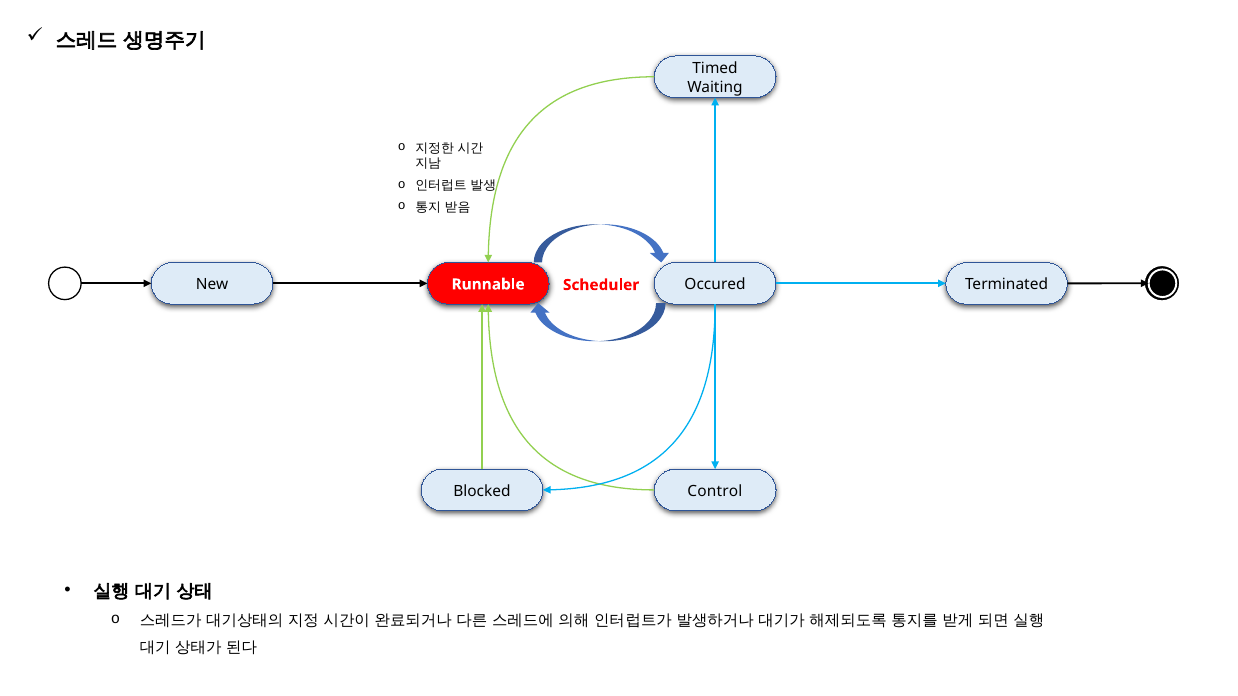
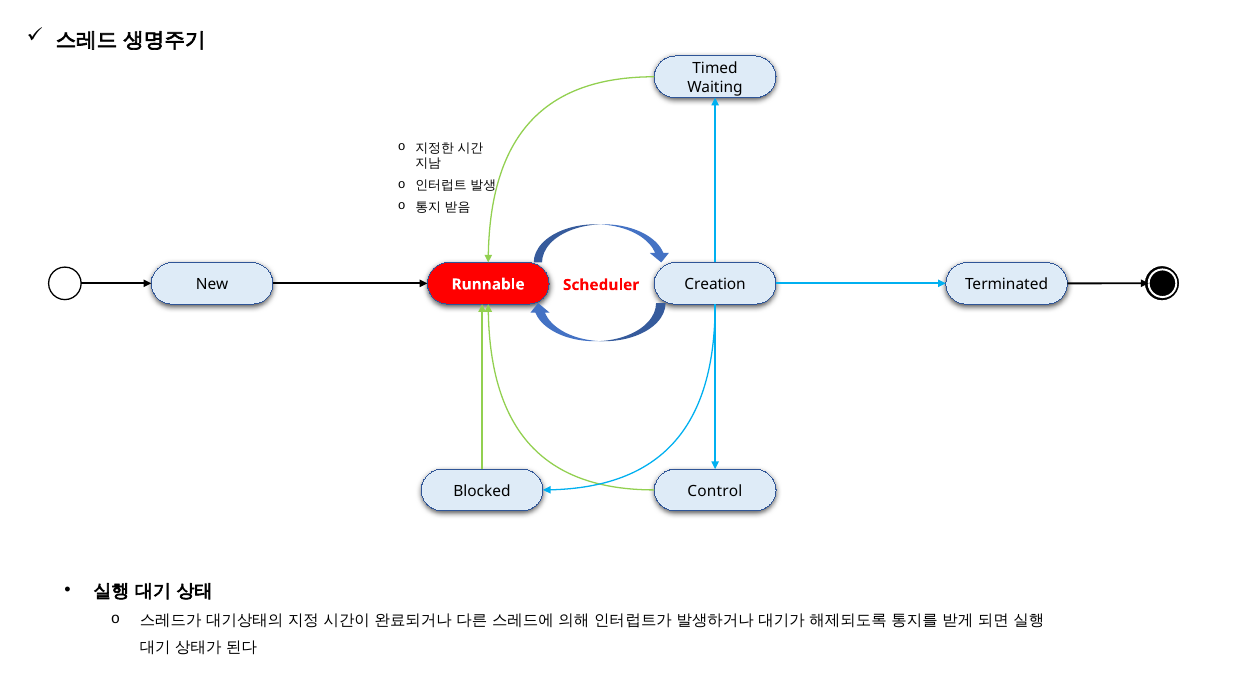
Occured: Occured -> Creation
